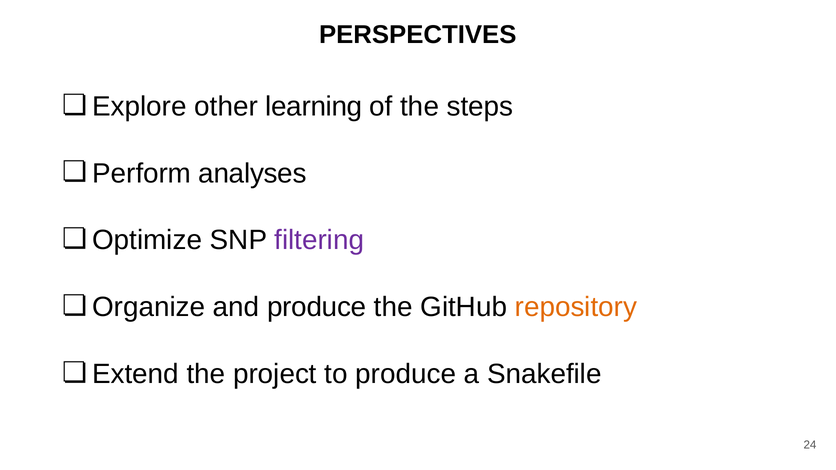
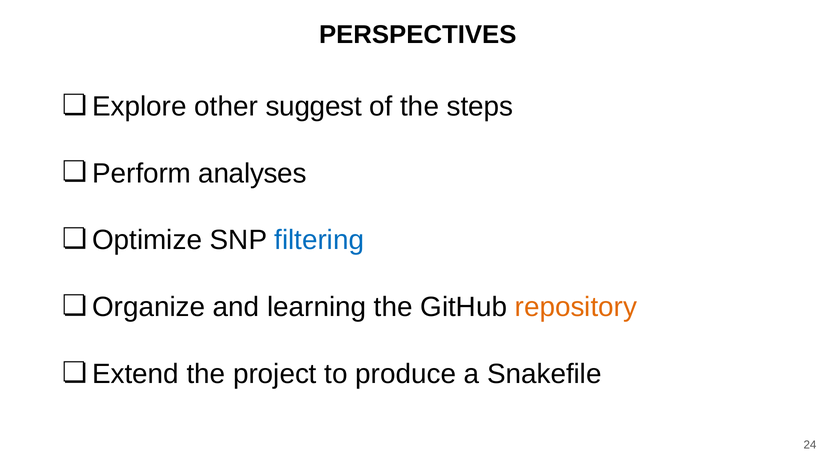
learning: learning -> suggest
filtering colour: purple -> blue
and produce: produce -> learning
